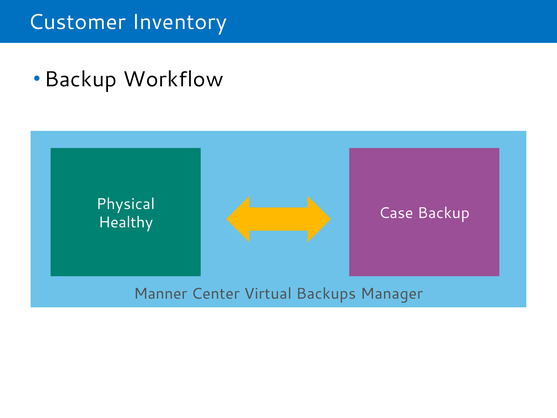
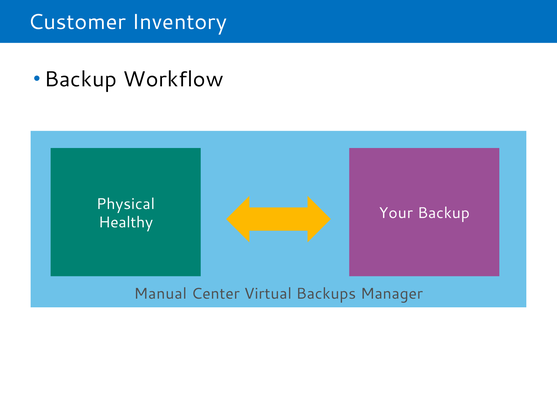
Case: Case -> Your
Manner: Manner -> Manual
